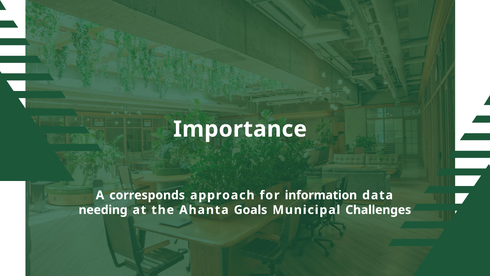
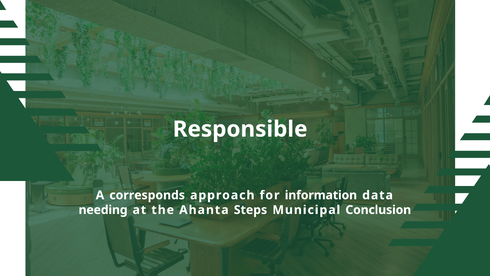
Importance: Importance -> Responsible
Goals: Goals -> Steps
Challenges: Challenges -> Conclusion
